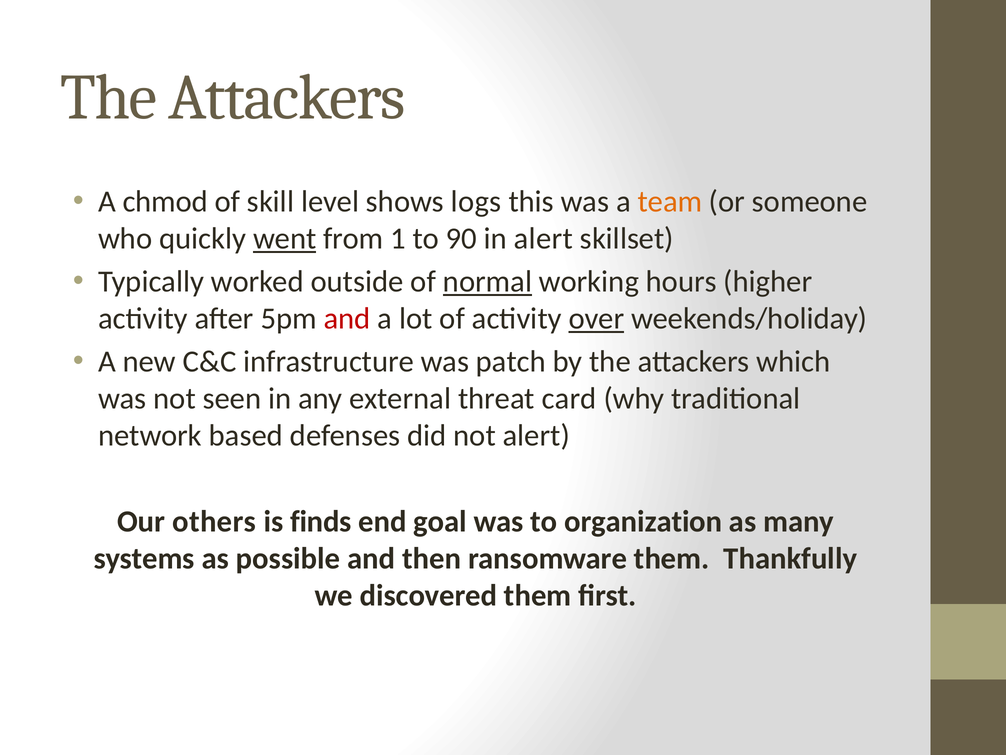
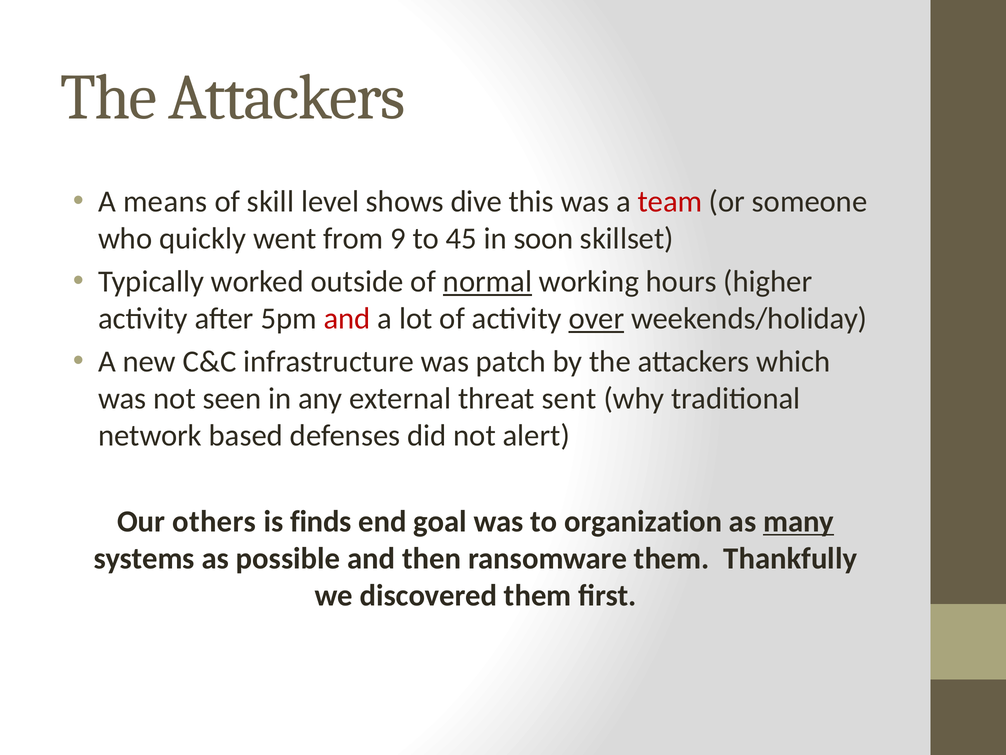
chmod: chmod -> means
logs: logs -> dive
team colour: orange -> red
went underline: present -> none
1: 1 -> 9
90: 90 -> 45
in alert: alert -> soon
card: card -> sent
many underline: none -> present
